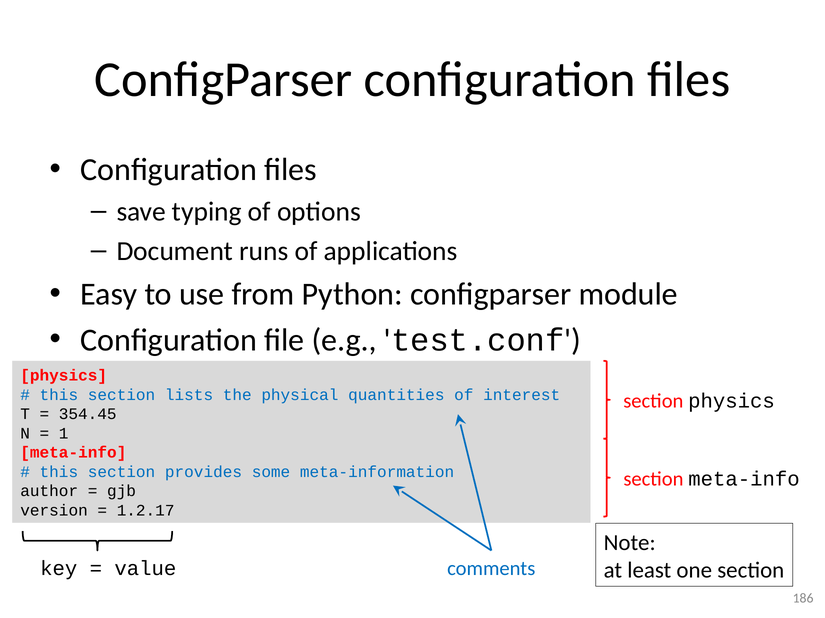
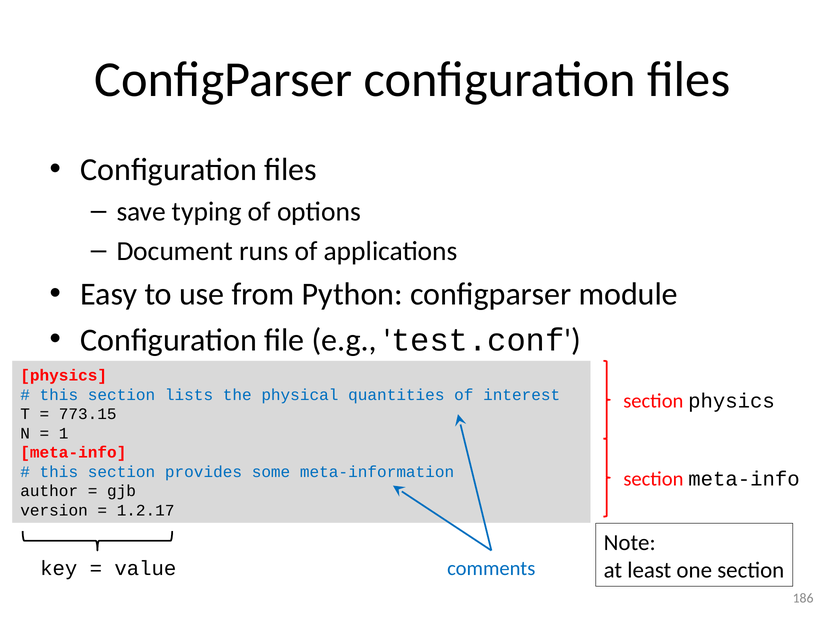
354.45: 354.45 -> 773.15
